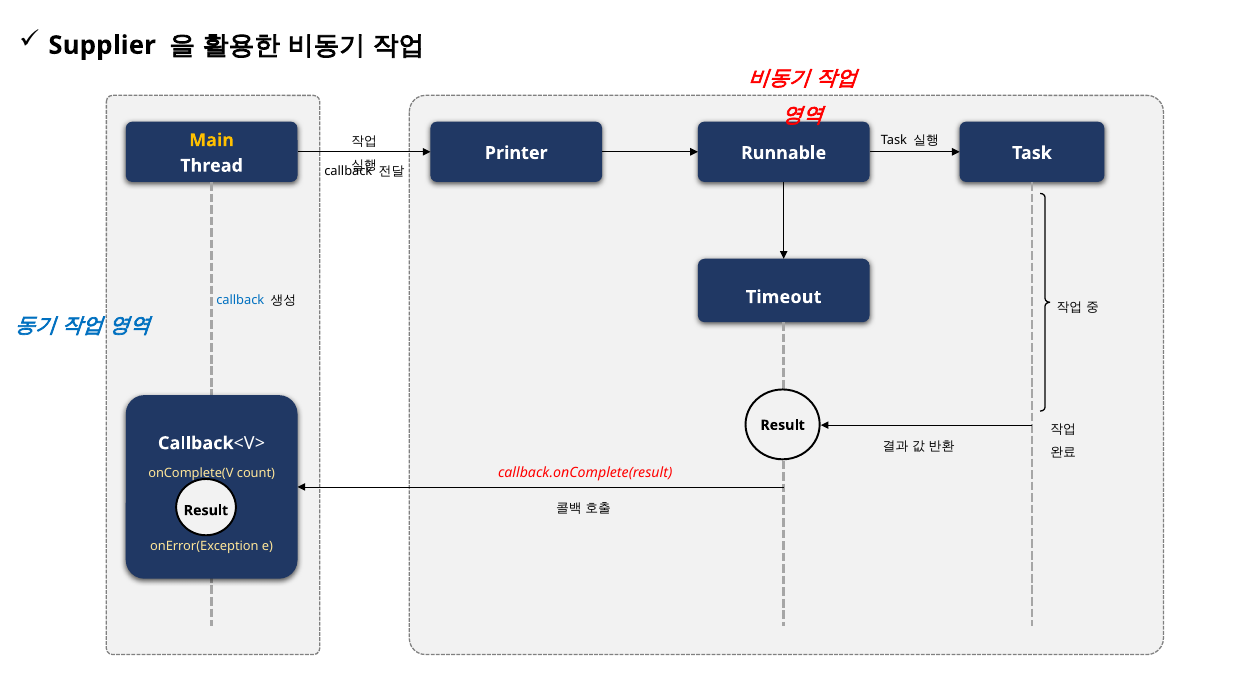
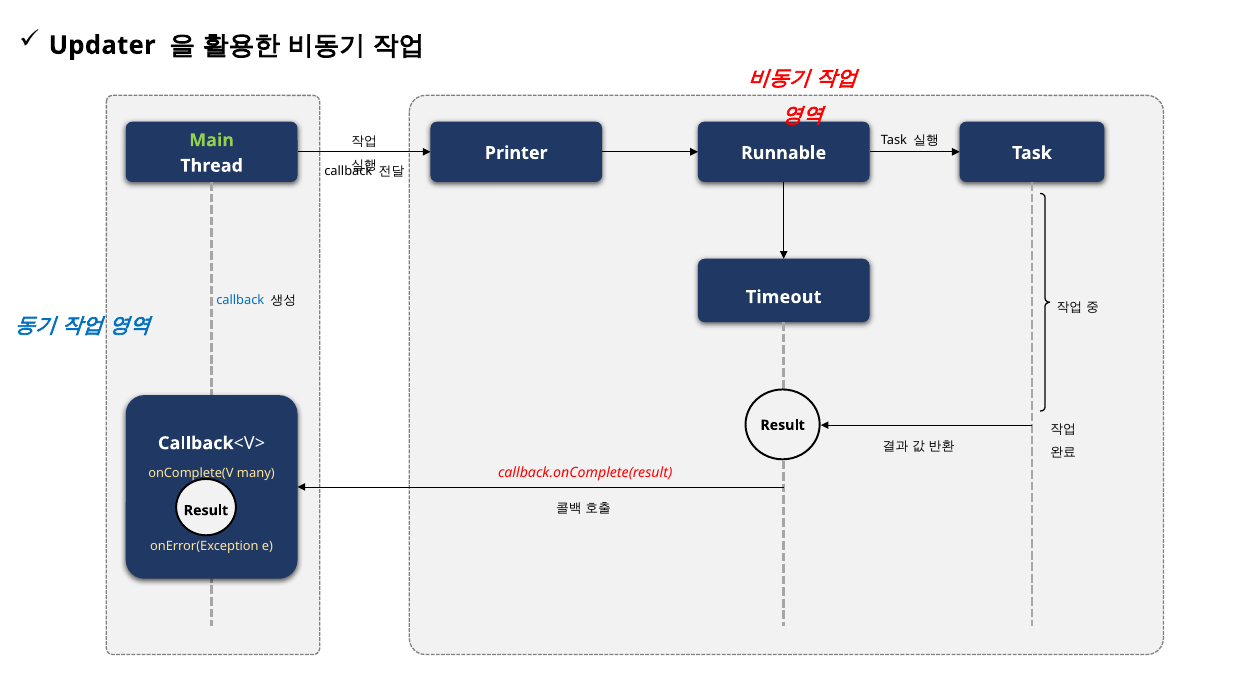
Supplier: Supplier -> Updater
Main colour: yellow -> light green
count: count -> many
